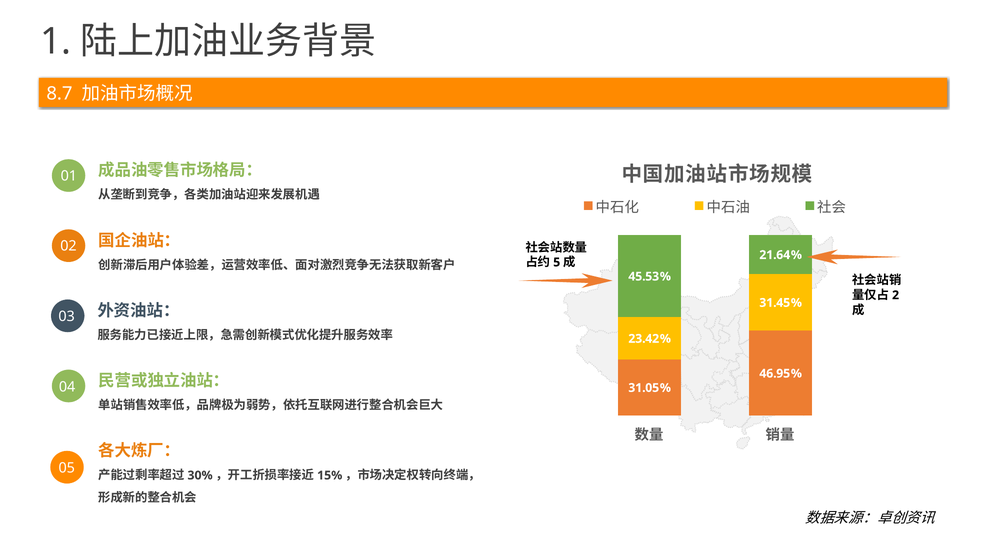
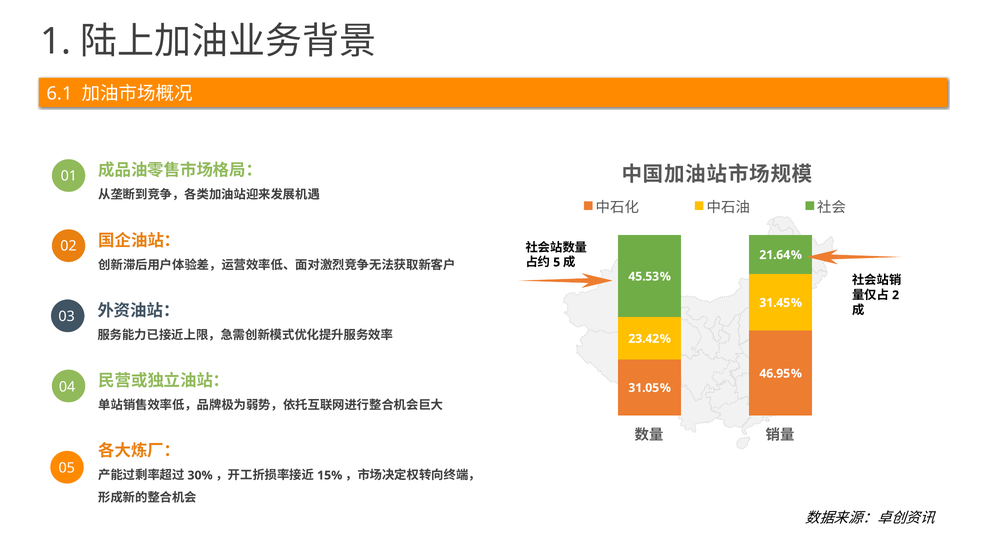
8.7: 8.7 -> 6.1
